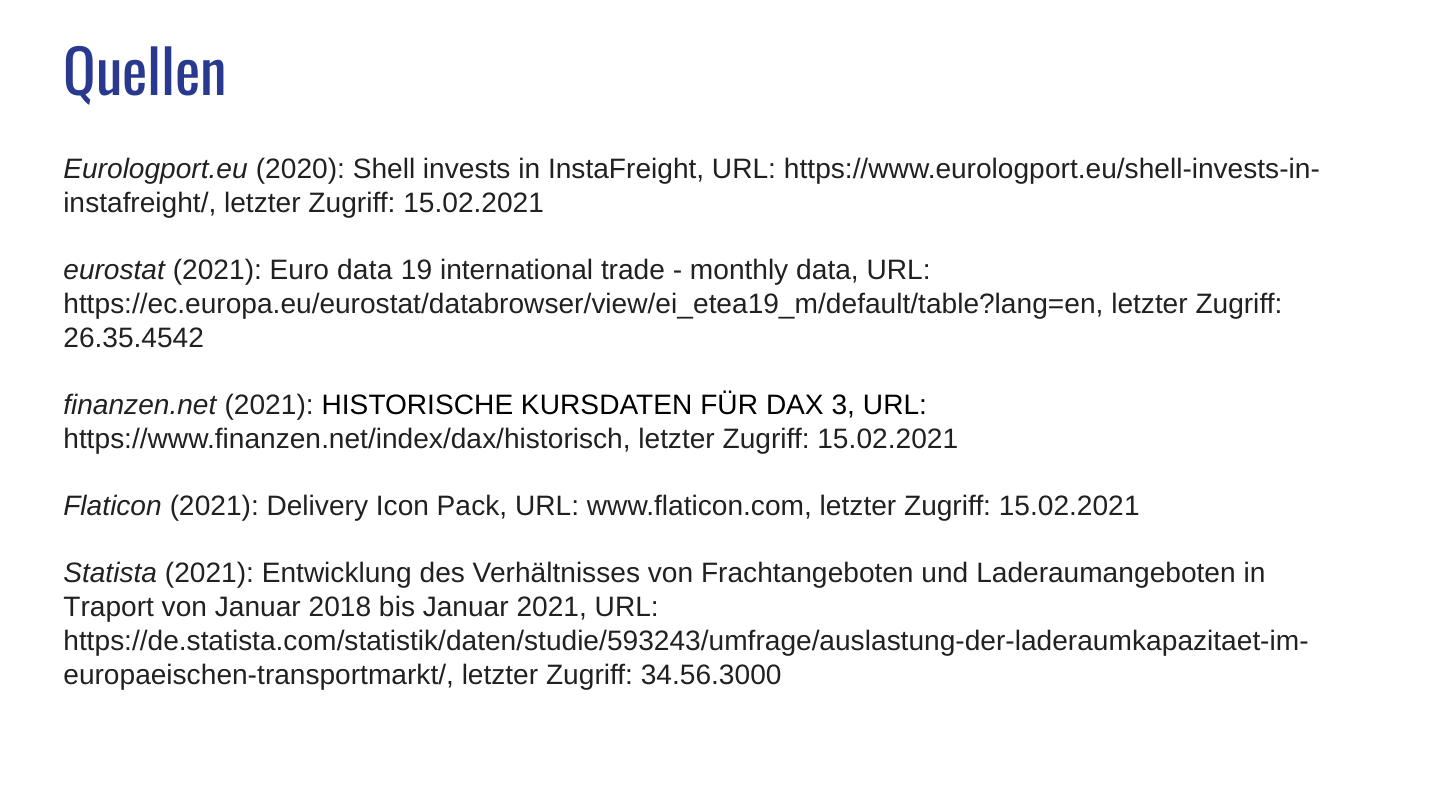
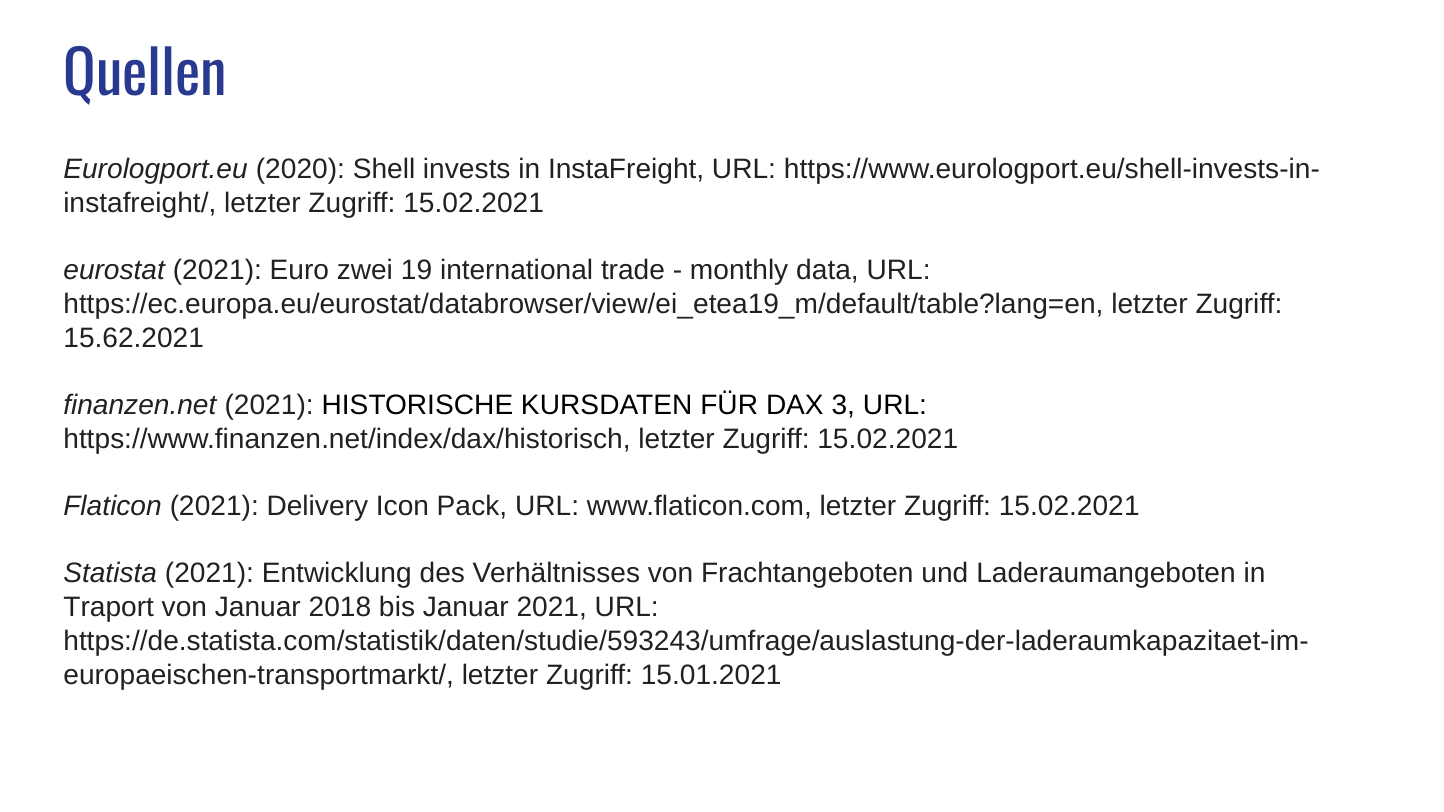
Euro data: data -> zwei
26.35.4542: 26.35.4542 -> 15.62.2021
34.56.3000: 34.56.3000 -> 15.01.2021
